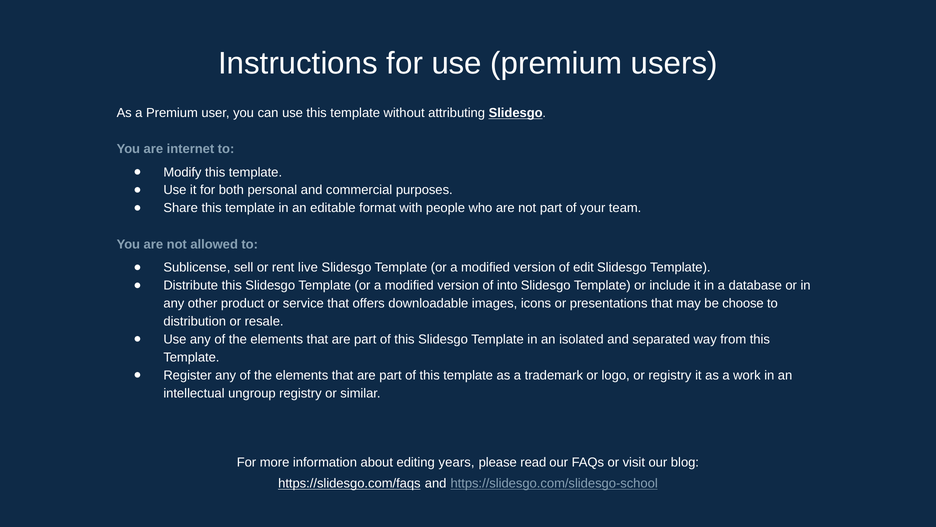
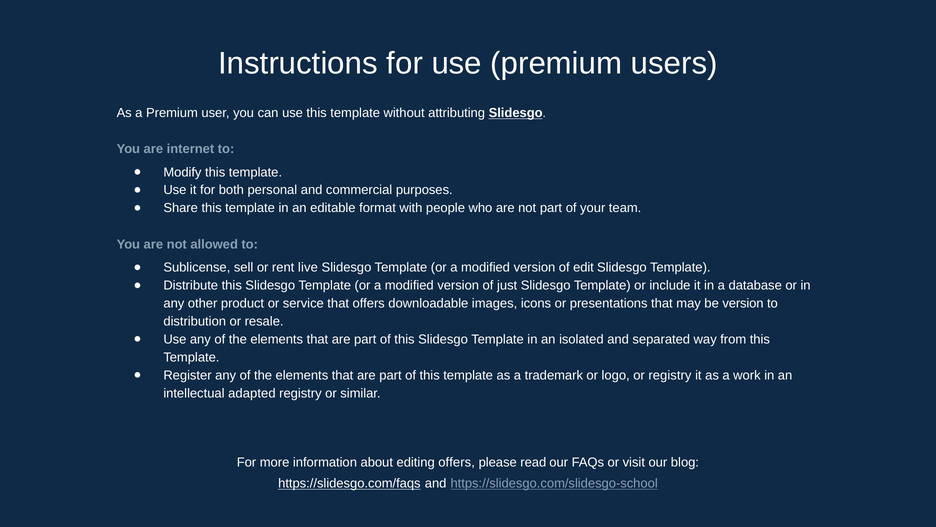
into: into -> just
be choose: choose -> version
ungroup: ungroup -> adapted
editing years: years -> offers
